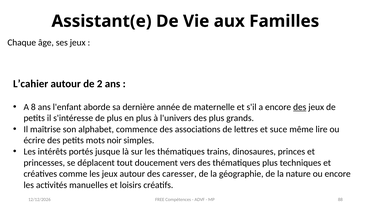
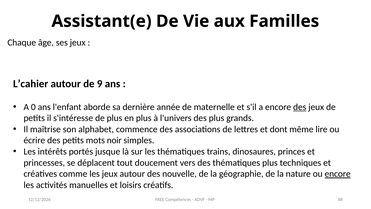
2: 2 -> 9
8: 8 -> 0
suce: suce -> dont
caresser: caresser -> nouvelle
encore at (338, 174) underline: none -> present
